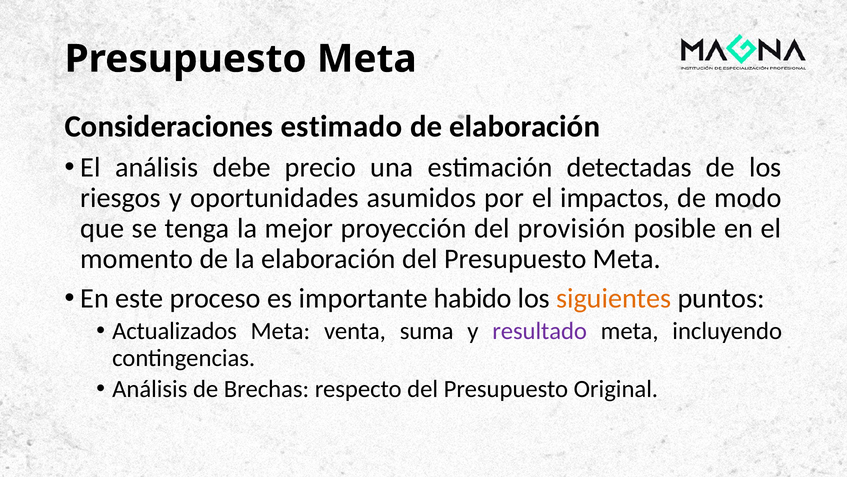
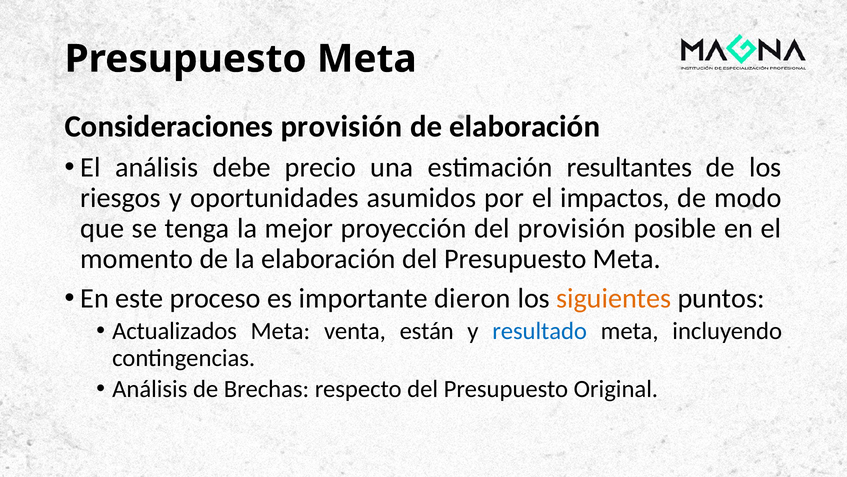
Consideraciones estimado: estimado -> provisión
detectadas: detectadas -> resultantes
habido: habido -> dieron
suma: suma -> están
resultado colour: purple -> blue
